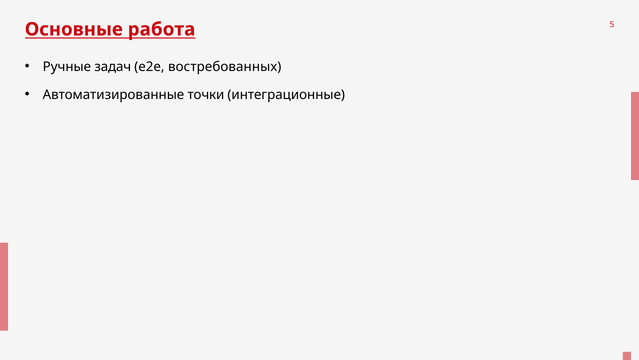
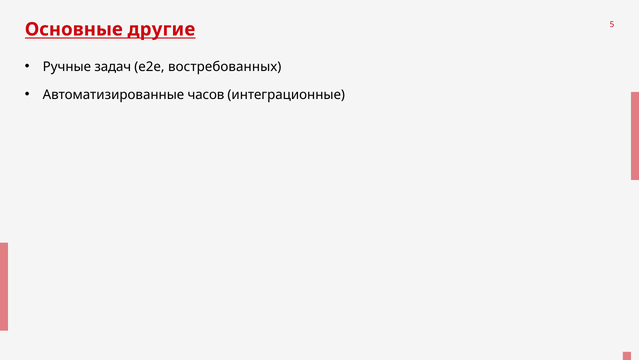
работа: работа -> другие
точки: точки -> часов
